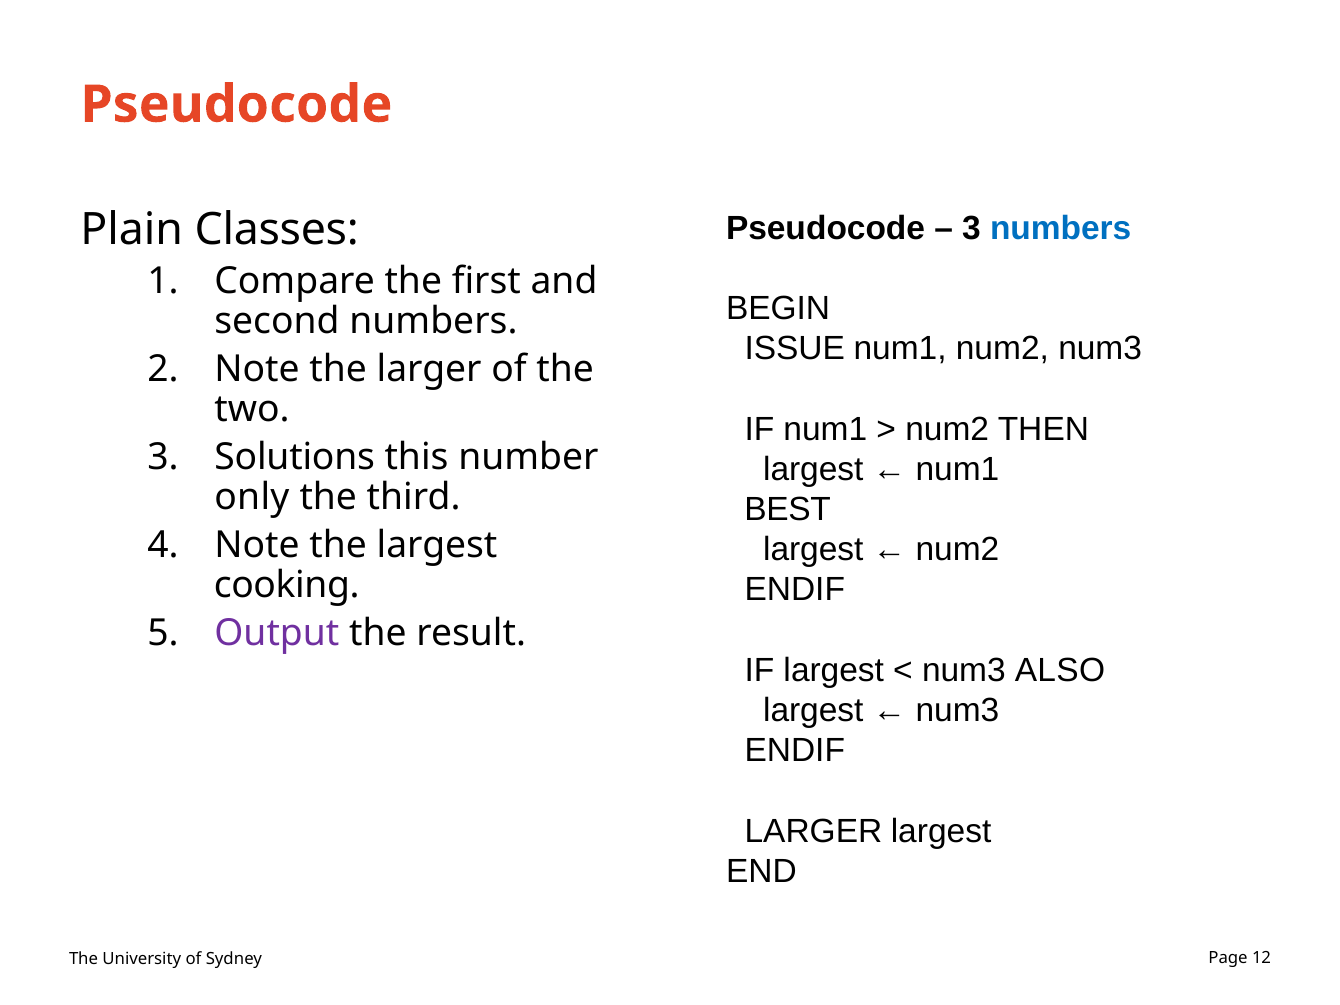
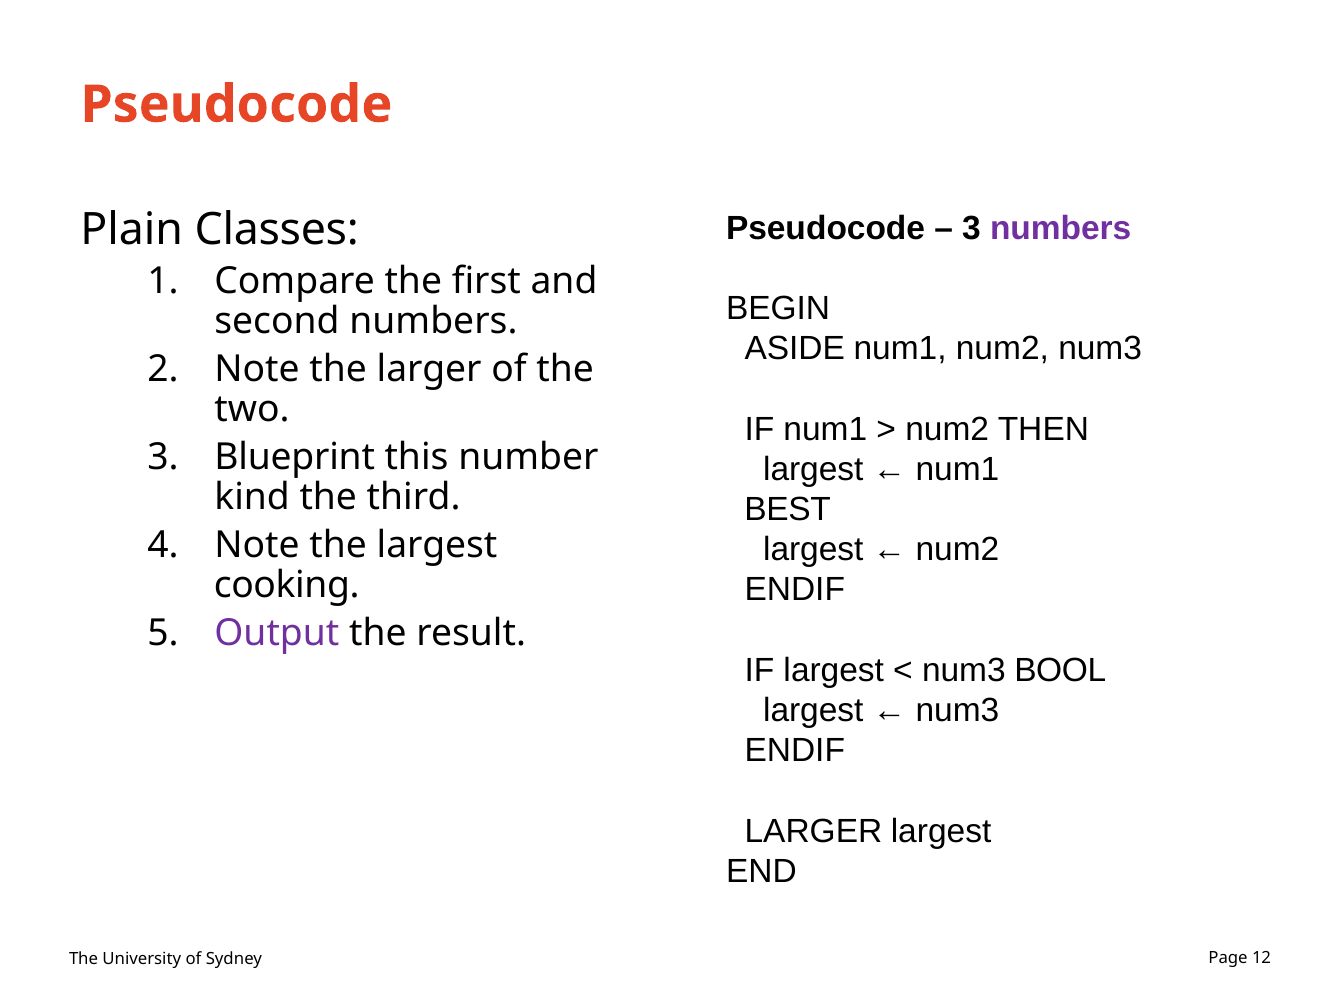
numbers at (1061, 228) colour: blue -> purple
ISSUE: ISSUE -> ASIDE
Solutions: Solutions -> Blueprint
only: only -> kind
ALSO: ALSO -> BOOL
